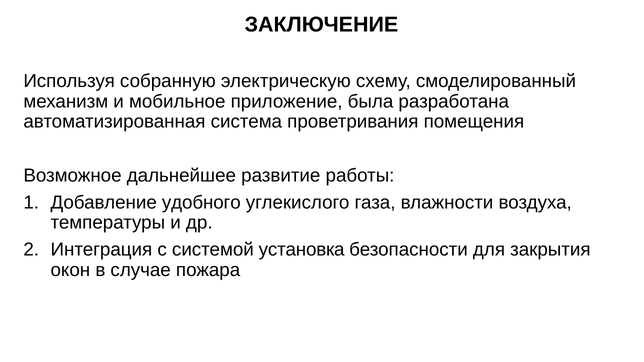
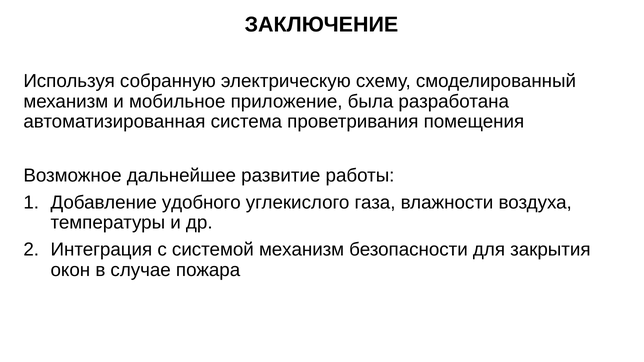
системой установка: установка -> механизм
